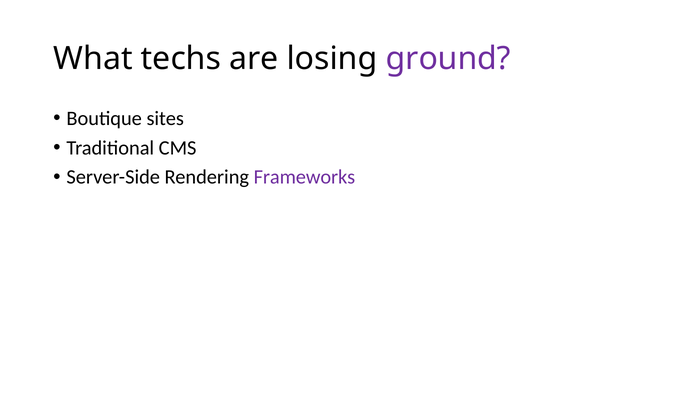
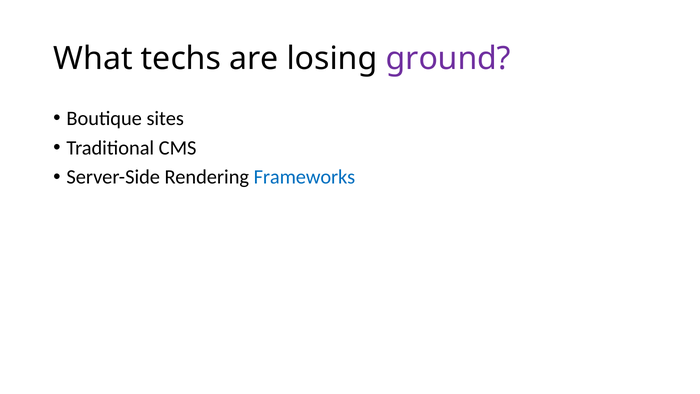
Frameworks colour: purple -> blue
